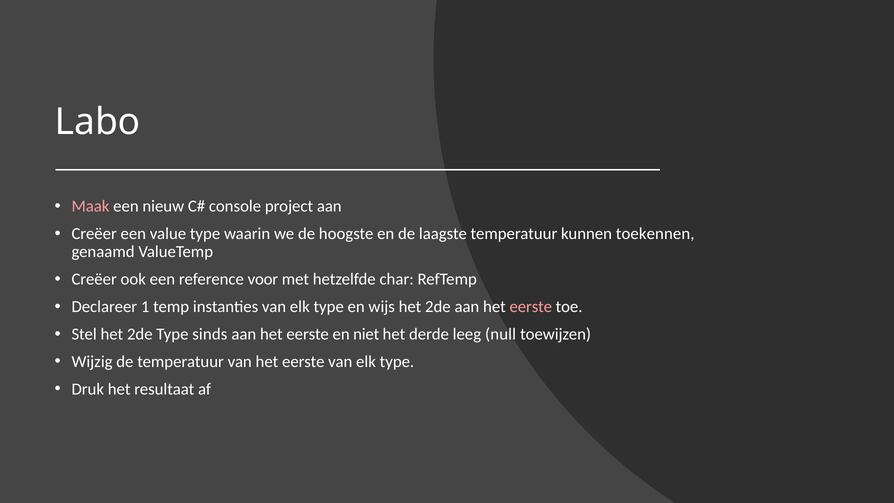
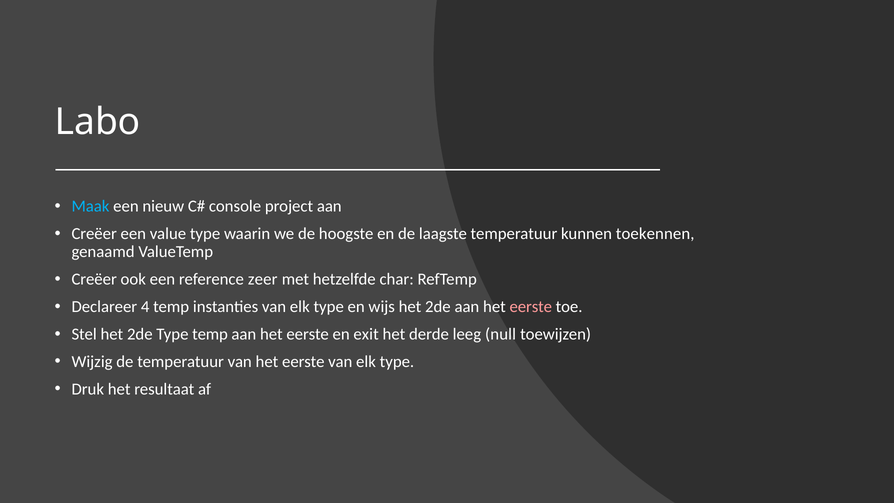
Maak colour: pink -> light blue
voor: voor -> zeer
1: 1 -> 4
Type sinds: sinds -> temp
niet: niet -> exit
